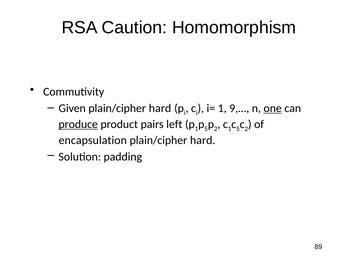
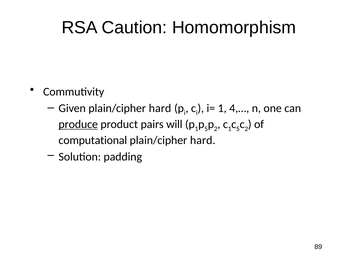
9,…: 9,… -> 4,…
one underline: present -> none
left: left -> will
encapsulation: encapsulation -> computational
